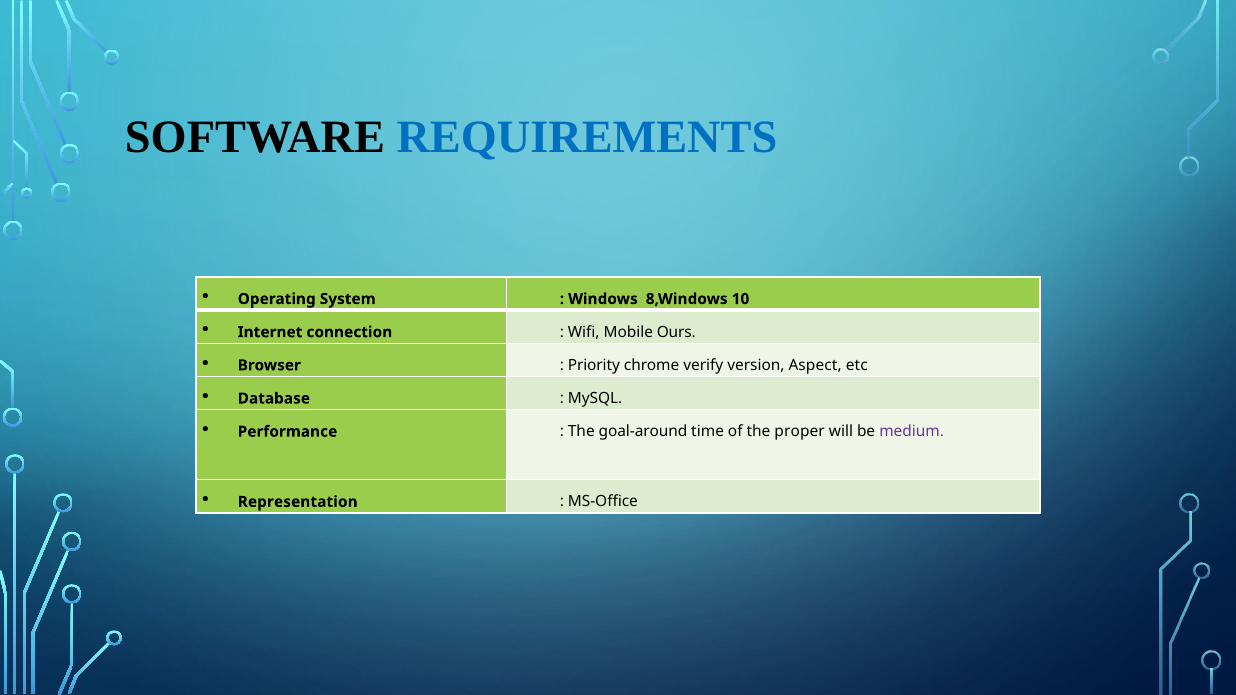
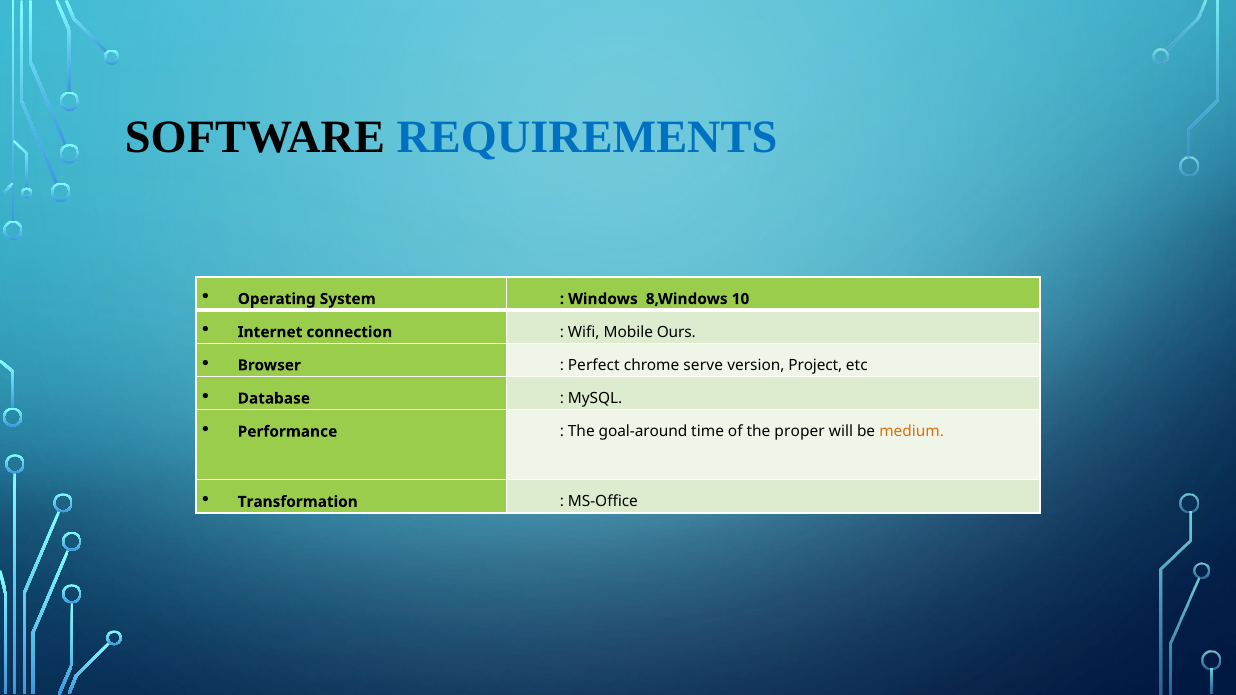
Priority: Priority -> Perfect
verify: verify -> serve
Aspect: Aspect -> Project
medium colour: purple -> orange
Representation: Representation -> Transformation
